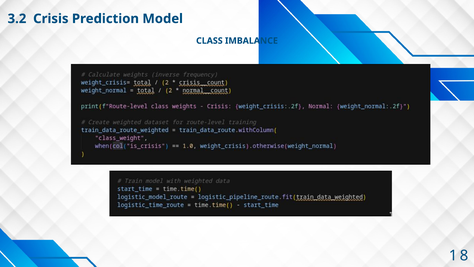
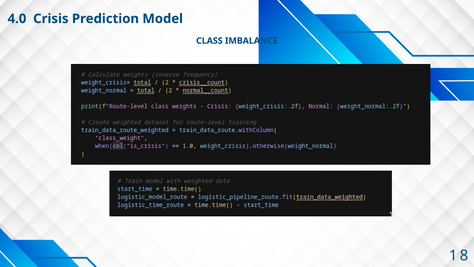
3.2: 3.2 -> 4.0
